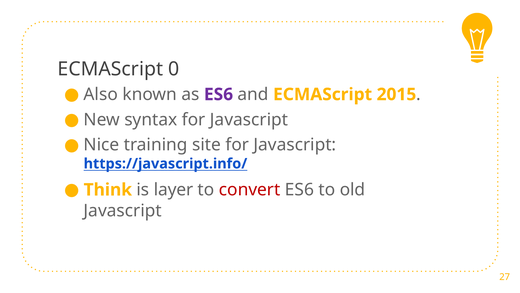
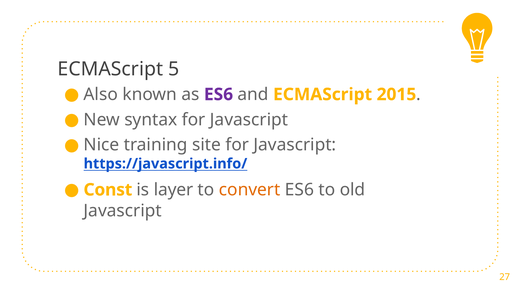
0: 0 -> 5
Think: Think -> Const
convert colour: red -> orange
